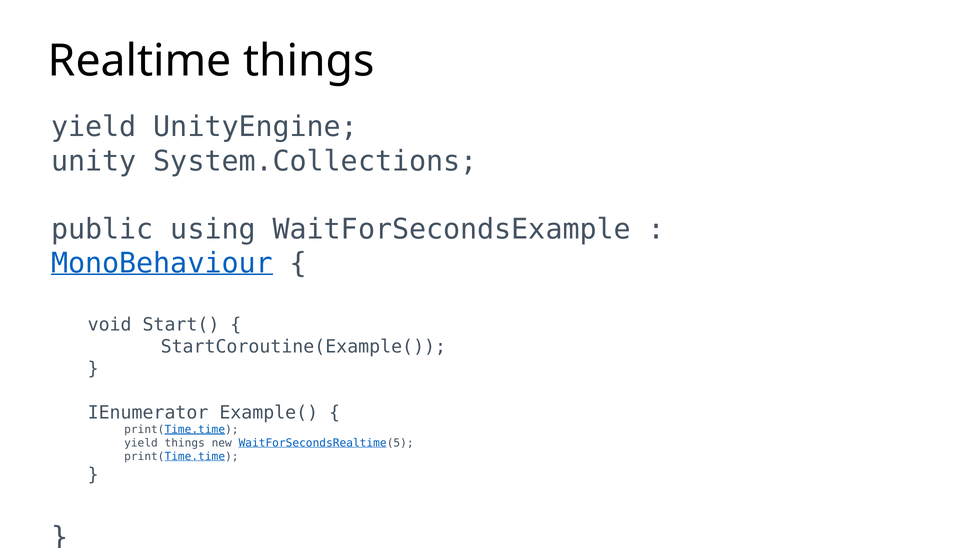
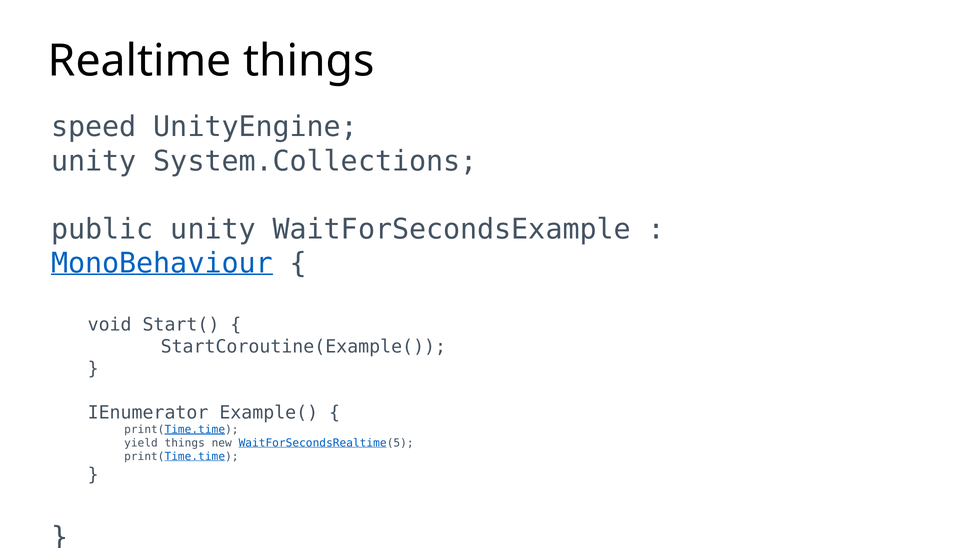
yield at (94, 127): yield -> speed
public using: using -> unity
